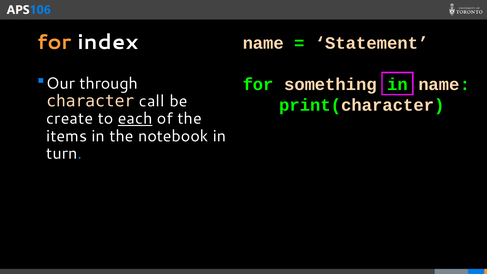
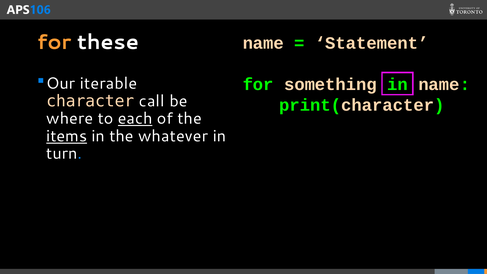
index: index -> these
through: through -> iterable
create: create -> where
items underline: none -> present
notebook: notebook -> whatever
